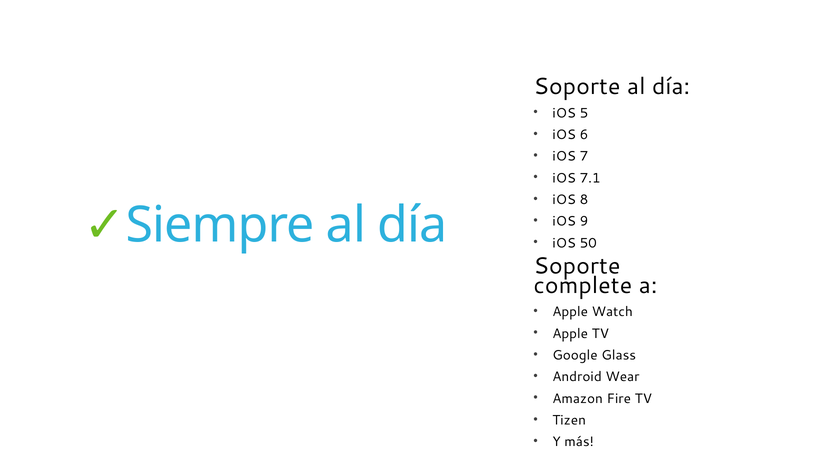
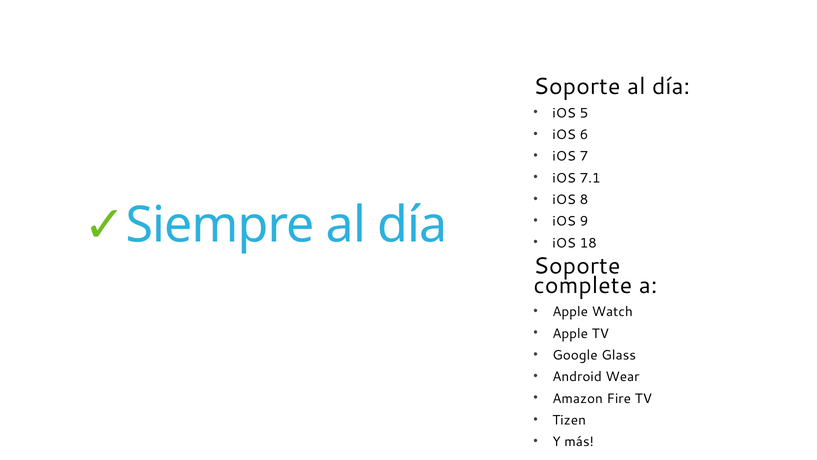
50: 50 -> 18
